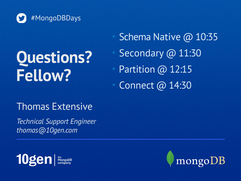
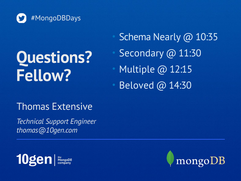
Native: Native -> Nearly
Partition: Partition -> Multiple
Connect: Connect -> Beloved
